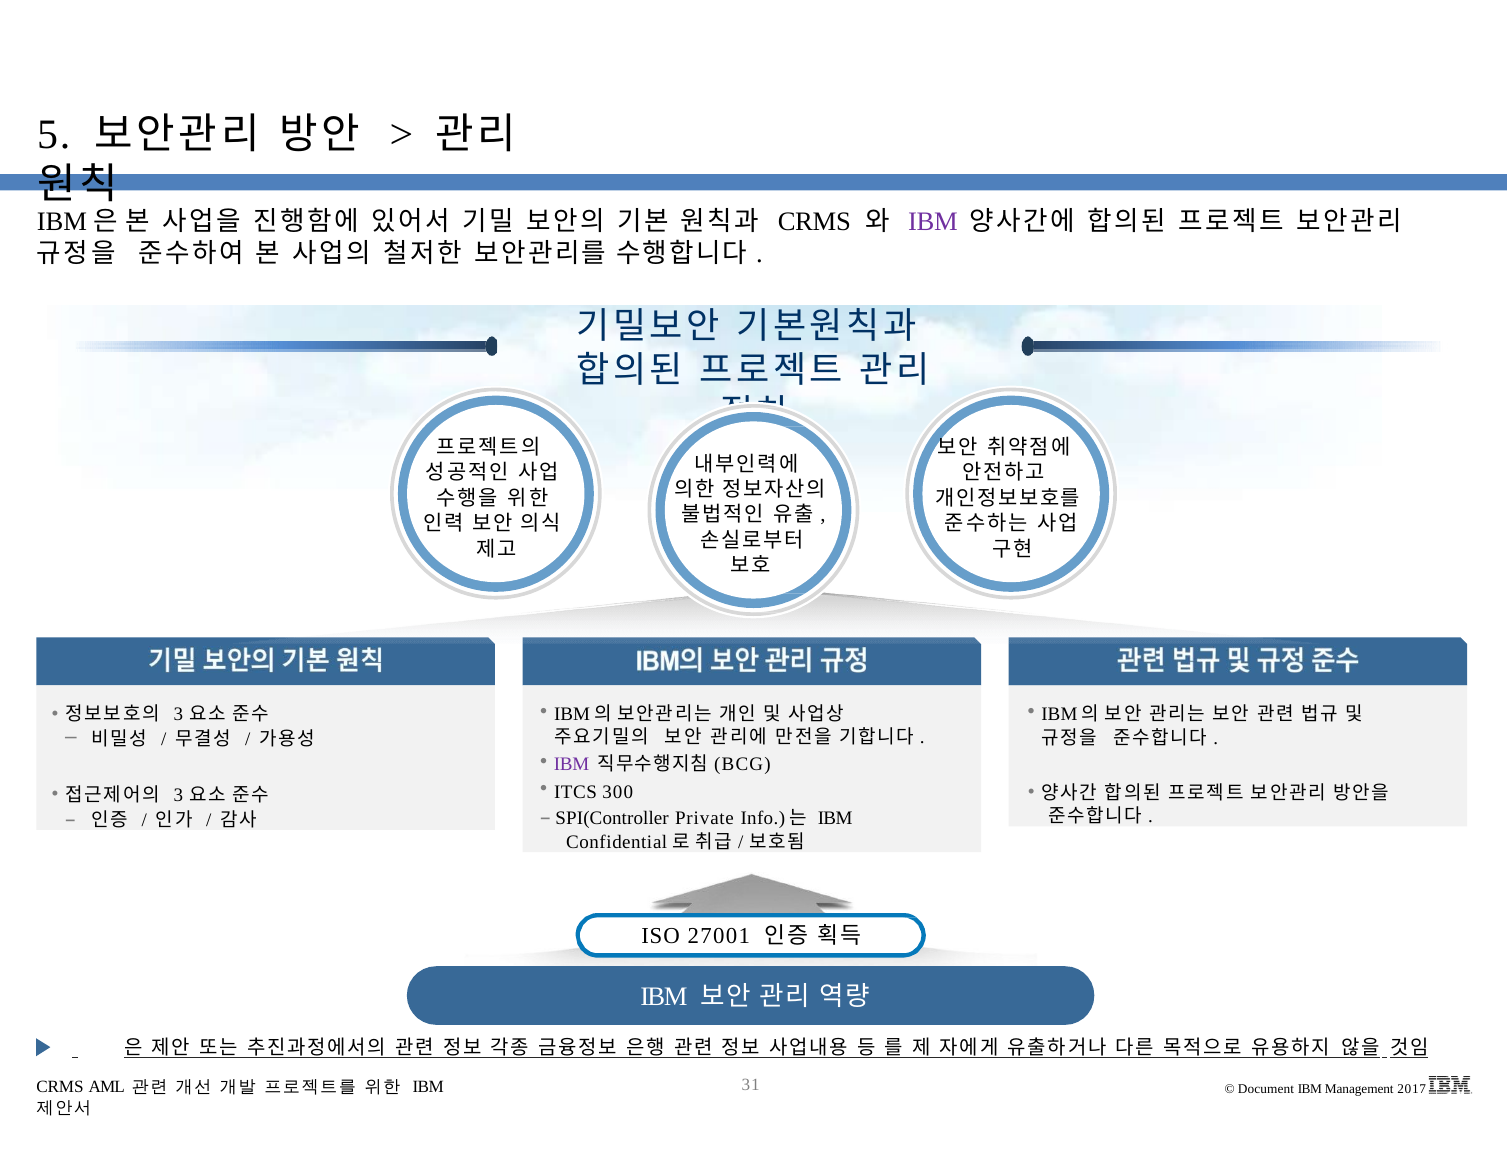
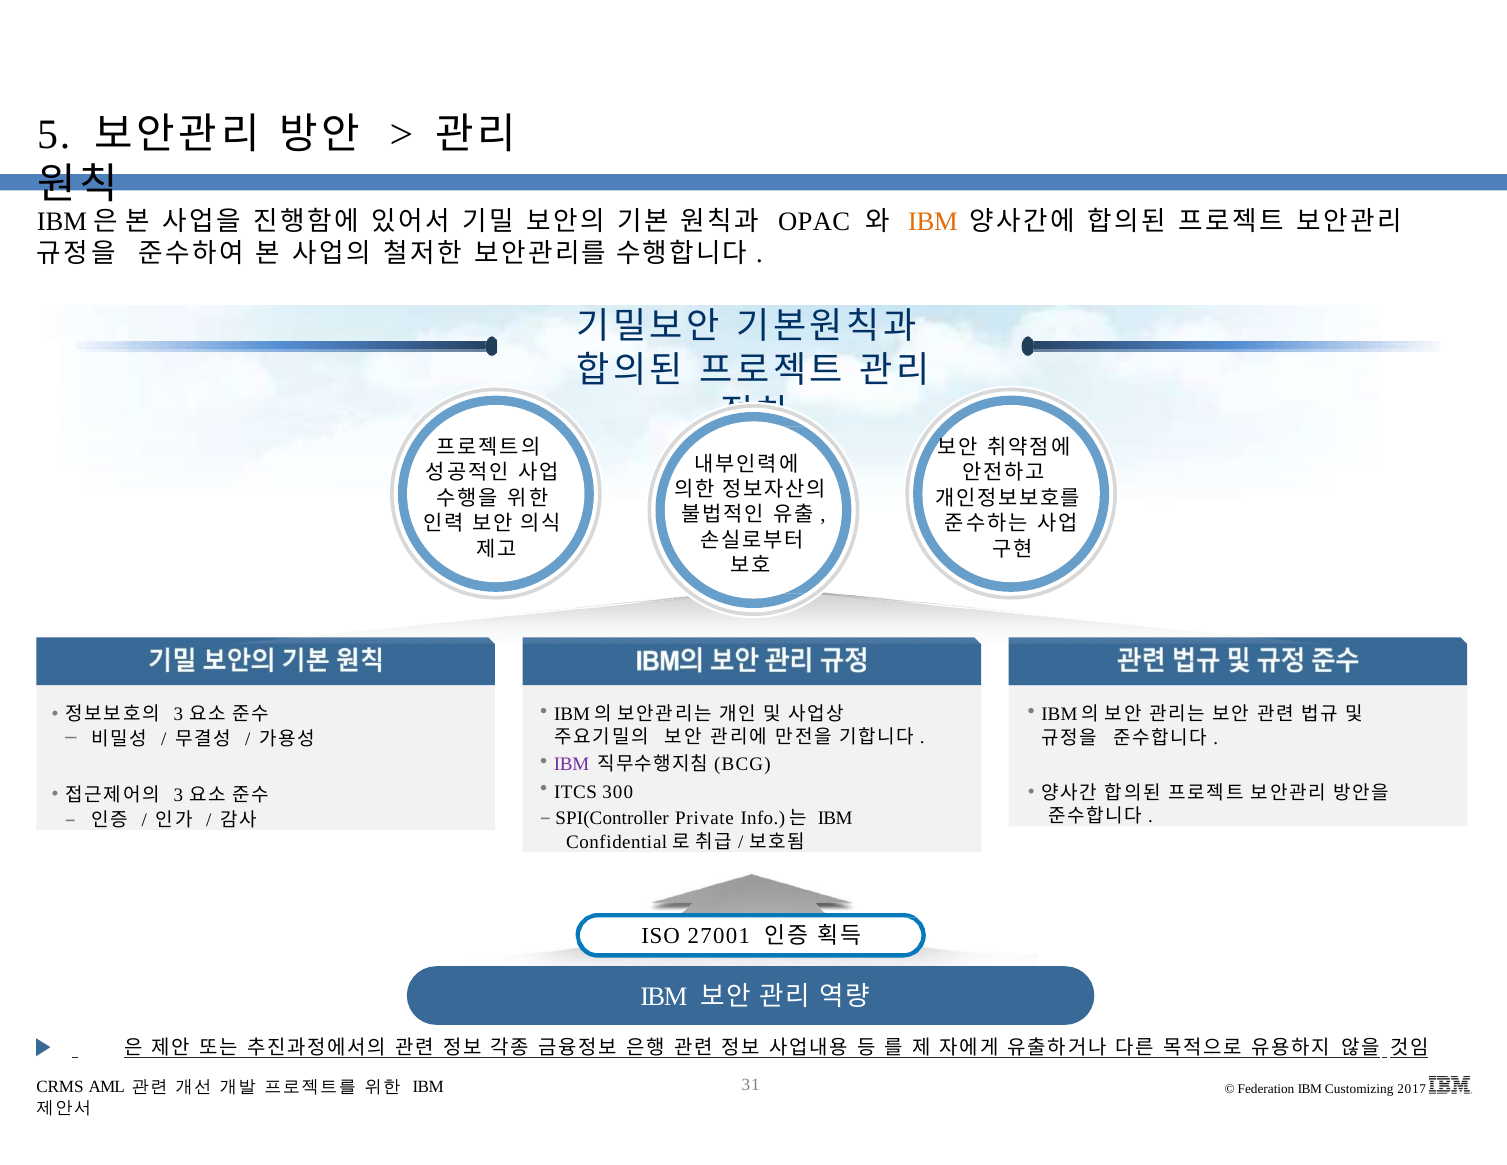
CRMS at (814, 222): CRMS -> OPAC
IBM at (933, 222) colour: purple -> orange
Document: Document -> Federation
Management: Management -> Customizing
